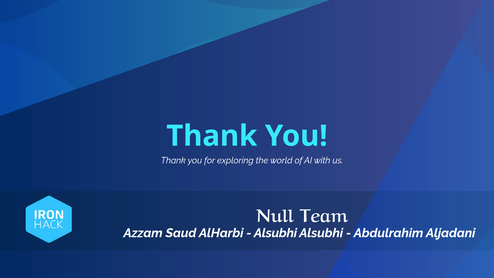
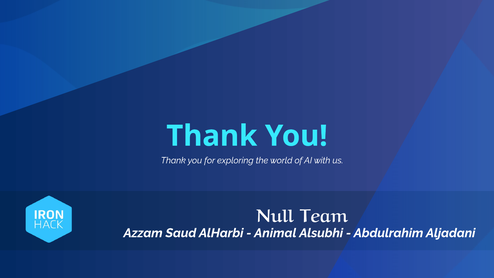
Alsubhi at (275, 233): Alsubhi -> Animal
